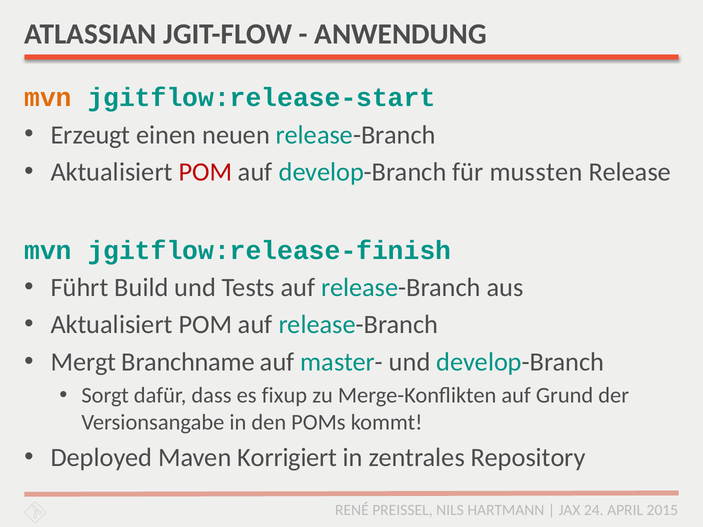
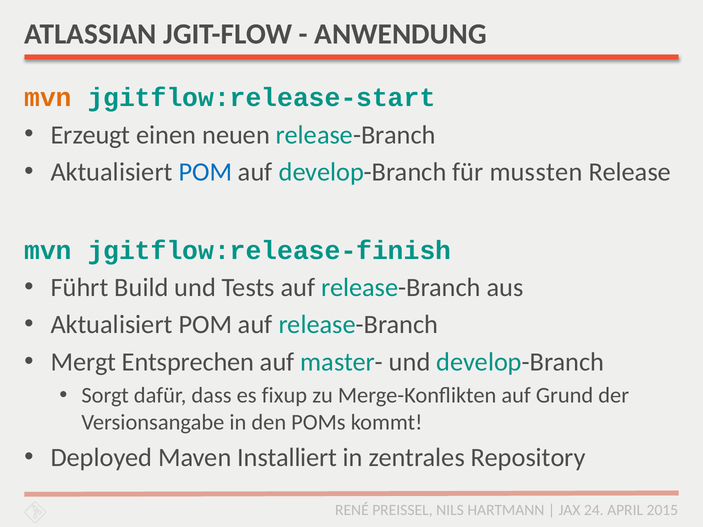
POM at (205, 172) colour: red -> blue
Branchname: Branchname -> Entsprechen
Korrigiert: Korrigiert -> Installiert
